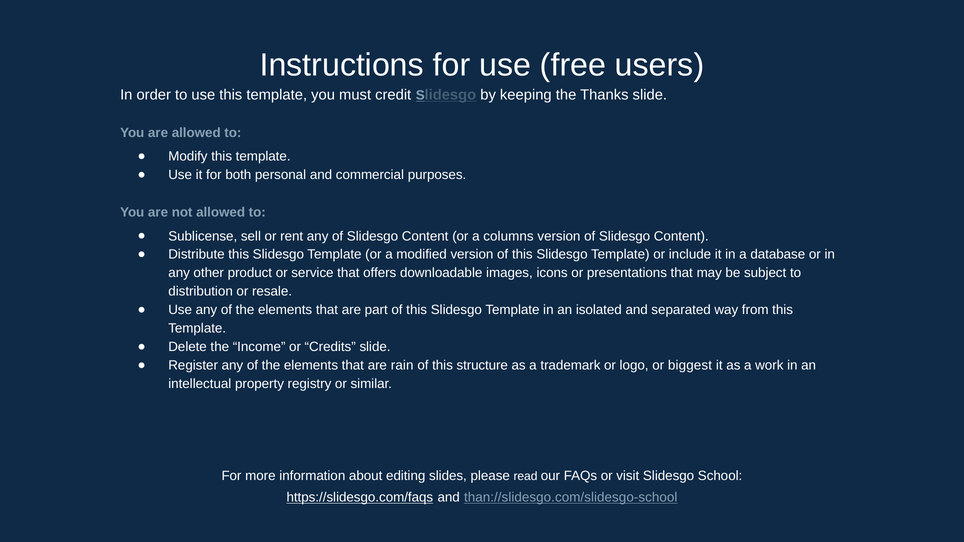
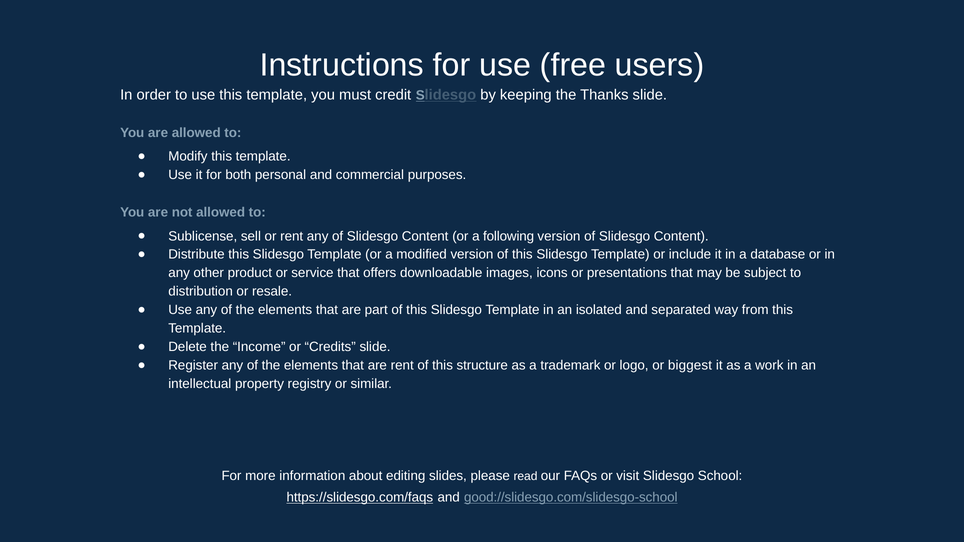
columns: columns -> following
are rain: rain -> rent
than://slidesgo.com/slidesgo-school: than://slidesgo.com/slidesgo-school -> good://slidesgo.com/slidesgo-school
